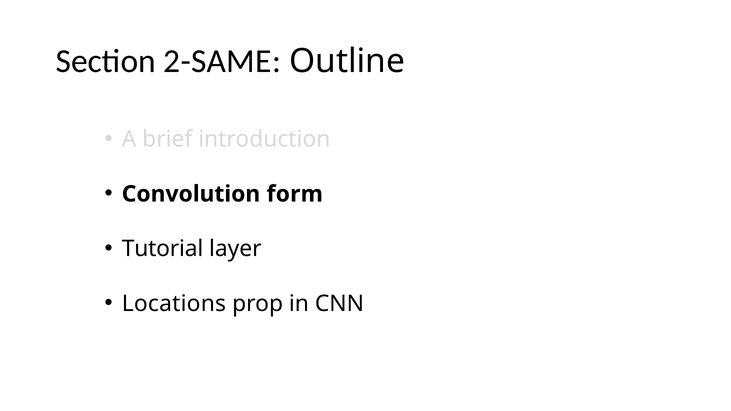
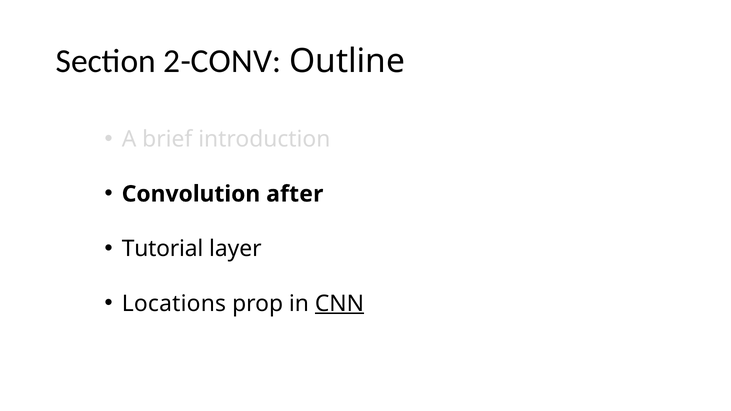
2-SAME: 2-SAME -> 2-CONV
form: form -> after
CNN underline: none -> present
